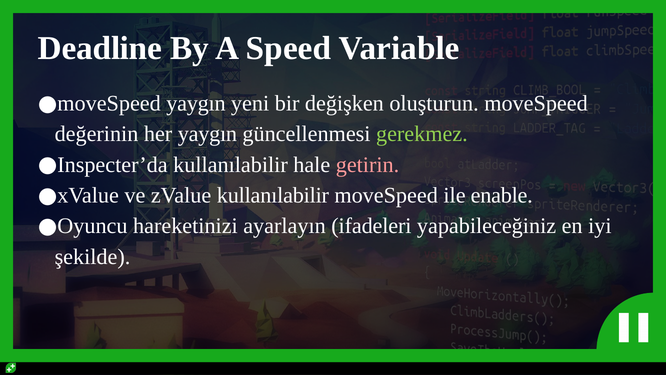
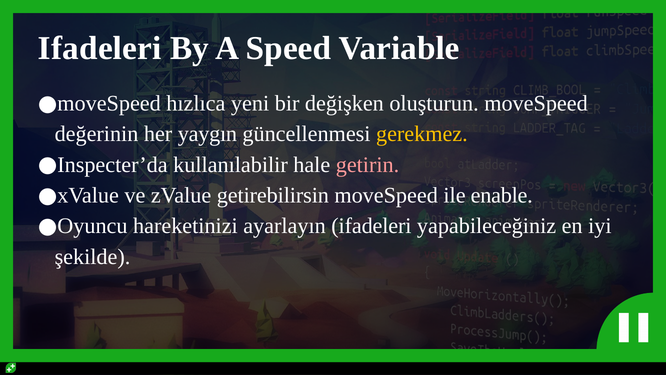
Deadline at (100, 48): Deadline -> Ifadeleri
yaygın at (196, 103): yaygın -> hızlıca
gerekmez colour: light green -> yellow
zValue kullanılabilir: kullanılabilir -> getirebilirsin
